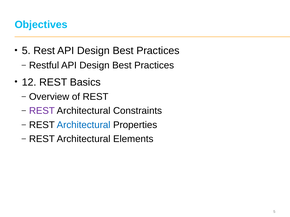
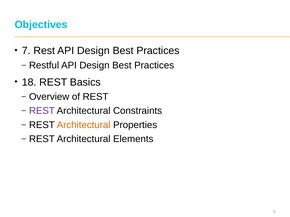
5 at (26, 51): 5 -> 7
12: 12 -> 18
Architectural at (84, 125) colour: blue -> orange
